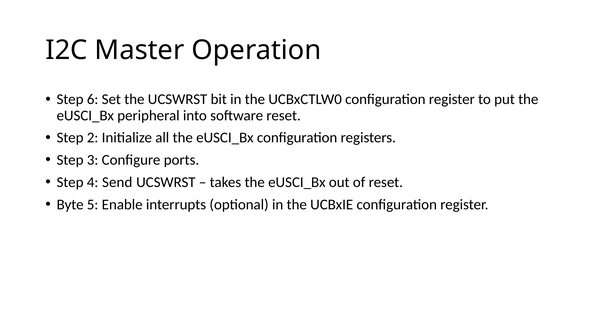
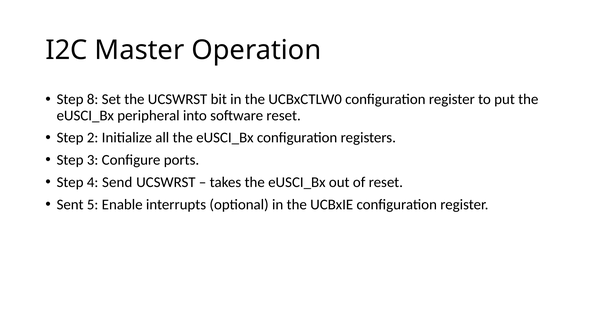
6: 6 -> 8
Byte: Byte -> Sent
